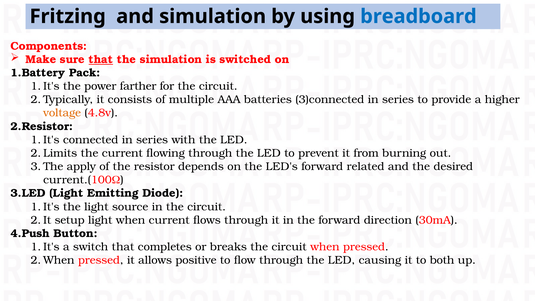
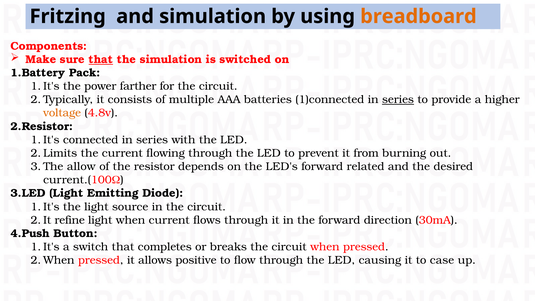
breadboard colour: blue -> orange
3)connected: 3)connected -> 1)connected
series at (398, 100) underline: none -> present
apply: apply -> allow
setup: setup -> refine
both: both -> case
